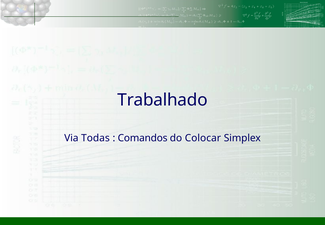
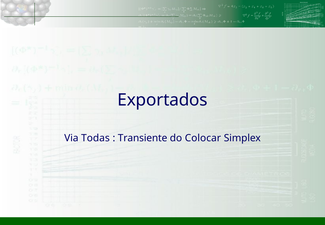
Trabalhado: Trabalhado -> Exportados
Comandos: Comandos -> Transiente
